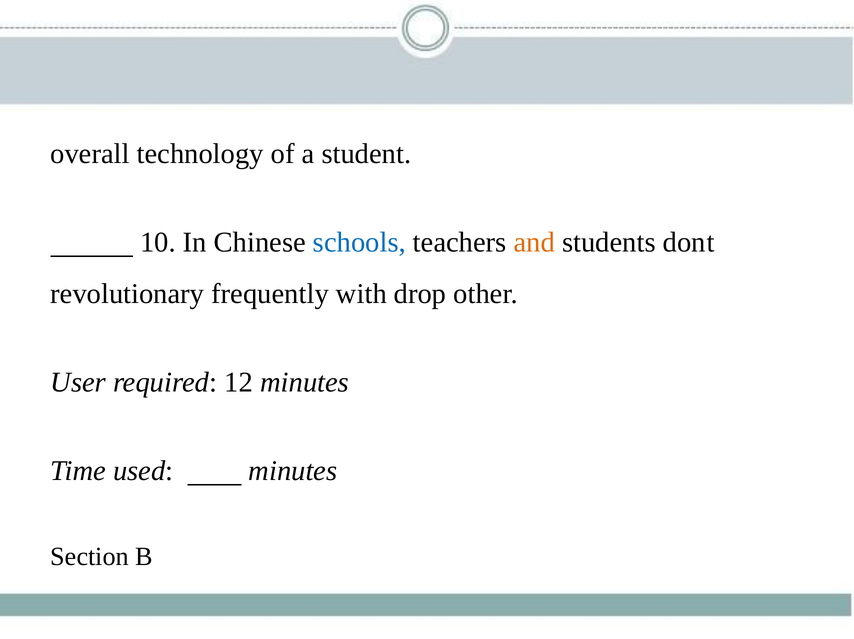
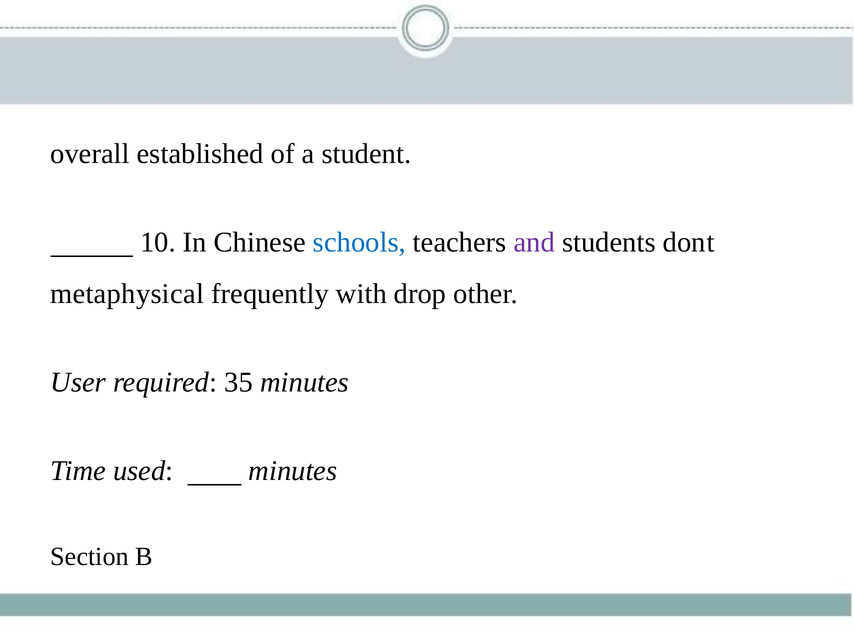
technology: technology -> established
and colour: orange -> purple
revolutionary: revolutionary -> metaphysical
12: 12 -> 35
